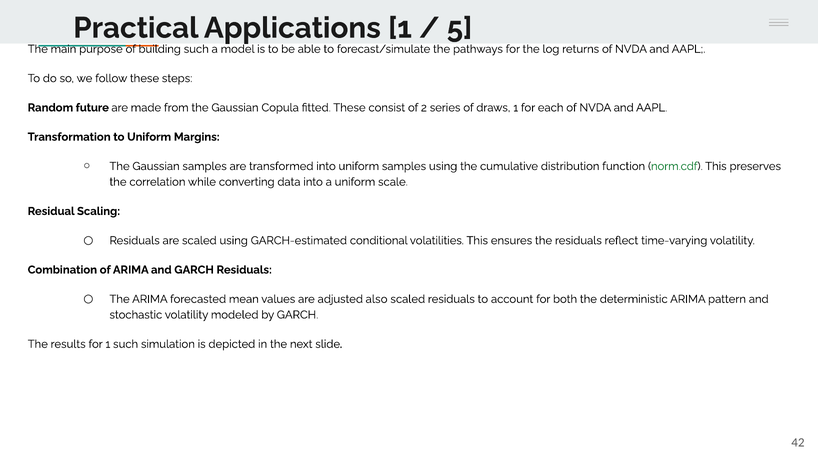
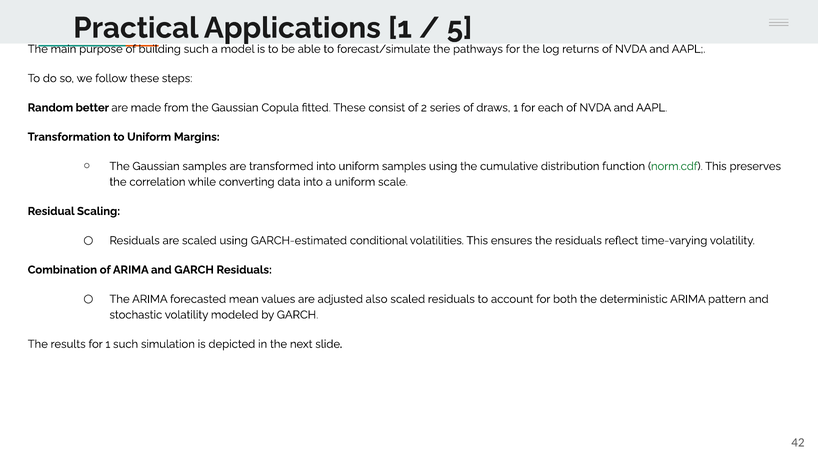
future: future -> better
